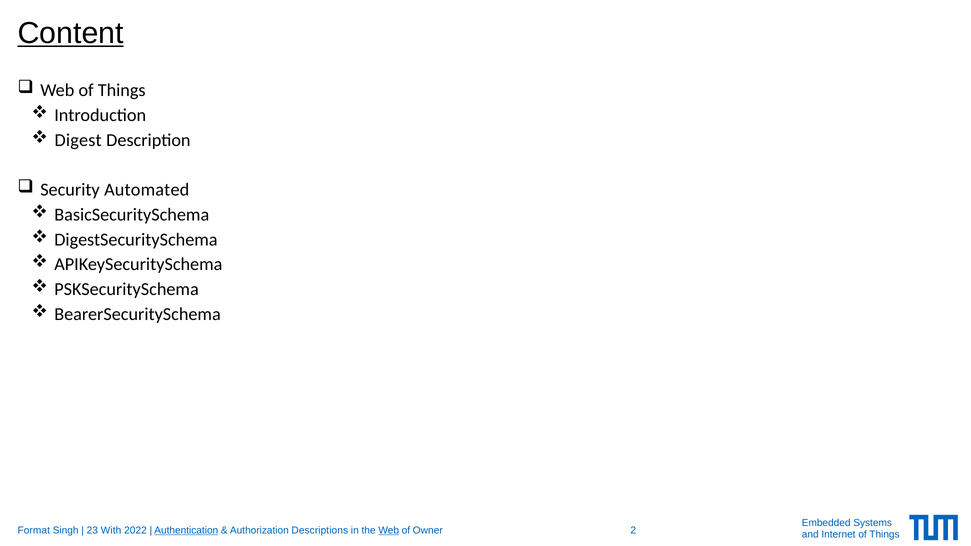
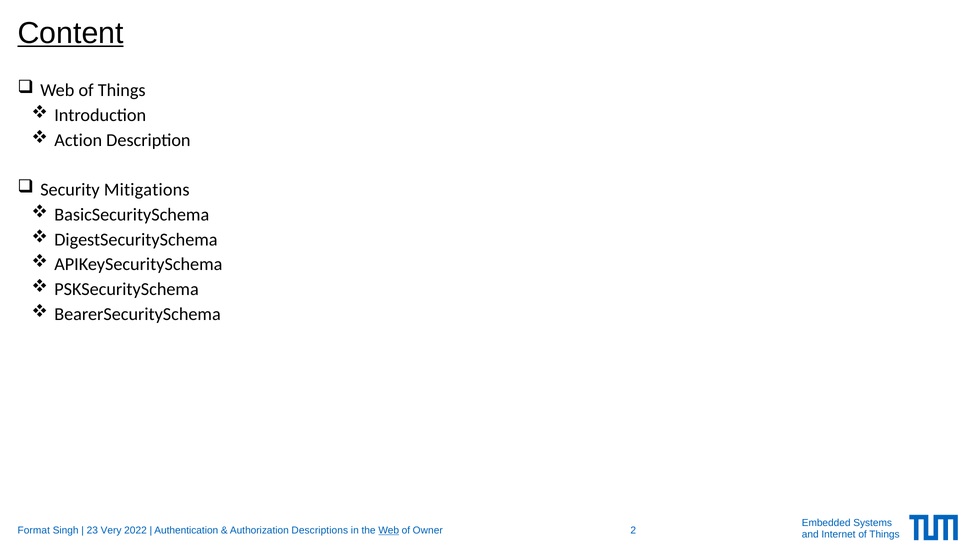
Digest: Digest -> Action
Automated: Automated -> Mitigations
With: With -> Very
Authentication underline: present -> none
